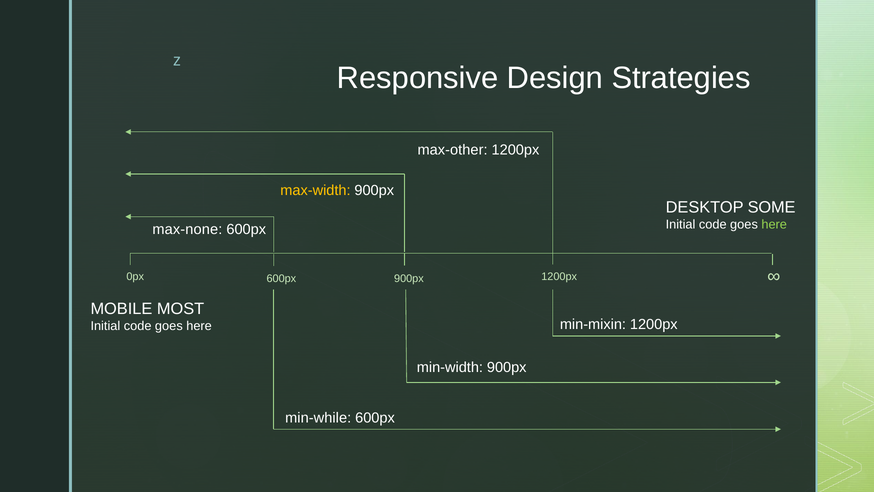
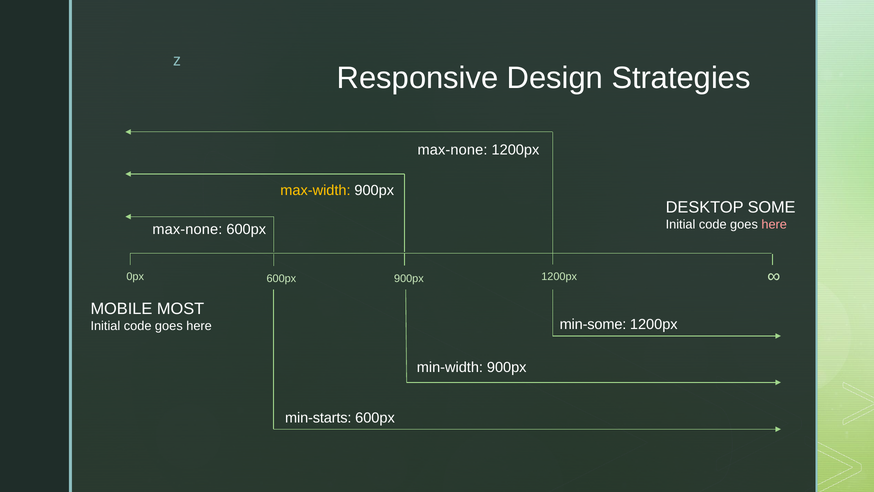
max-other at (453, 150): max-other -> max-none
here at (774, 224) colour: light green -> pink
min-mixin: min-mixin -> min-some
min-while: min-while -> min-starts
